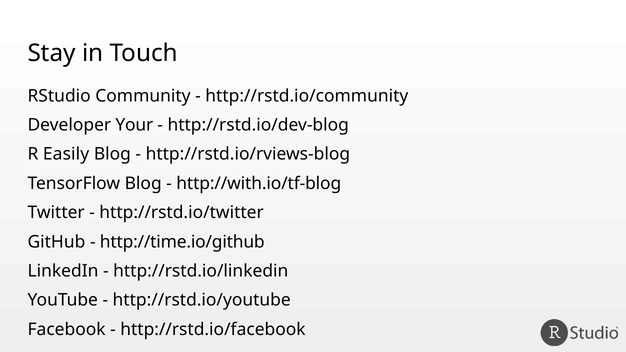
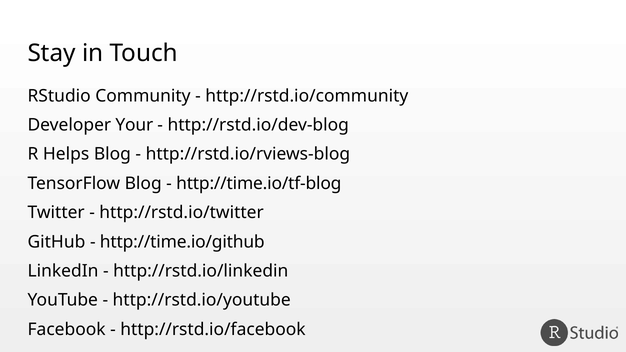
Easily: Easily -> Helps
http://with.io/tf-blog: http://with.io/tf-blog -> http://time.io/tf-blog
